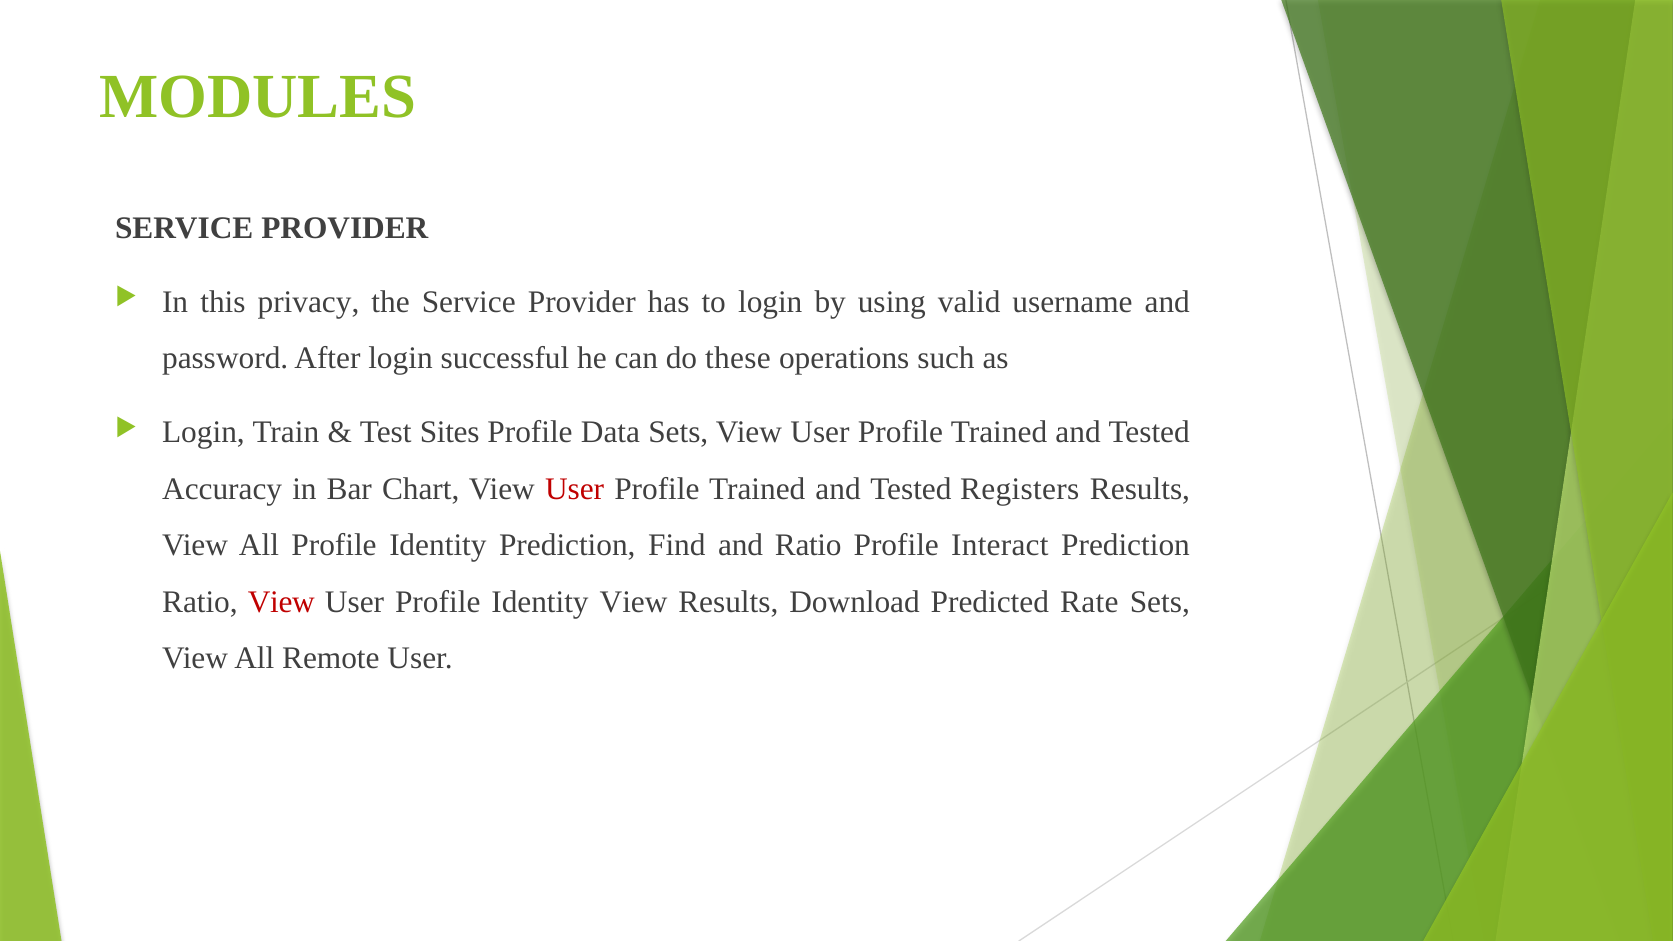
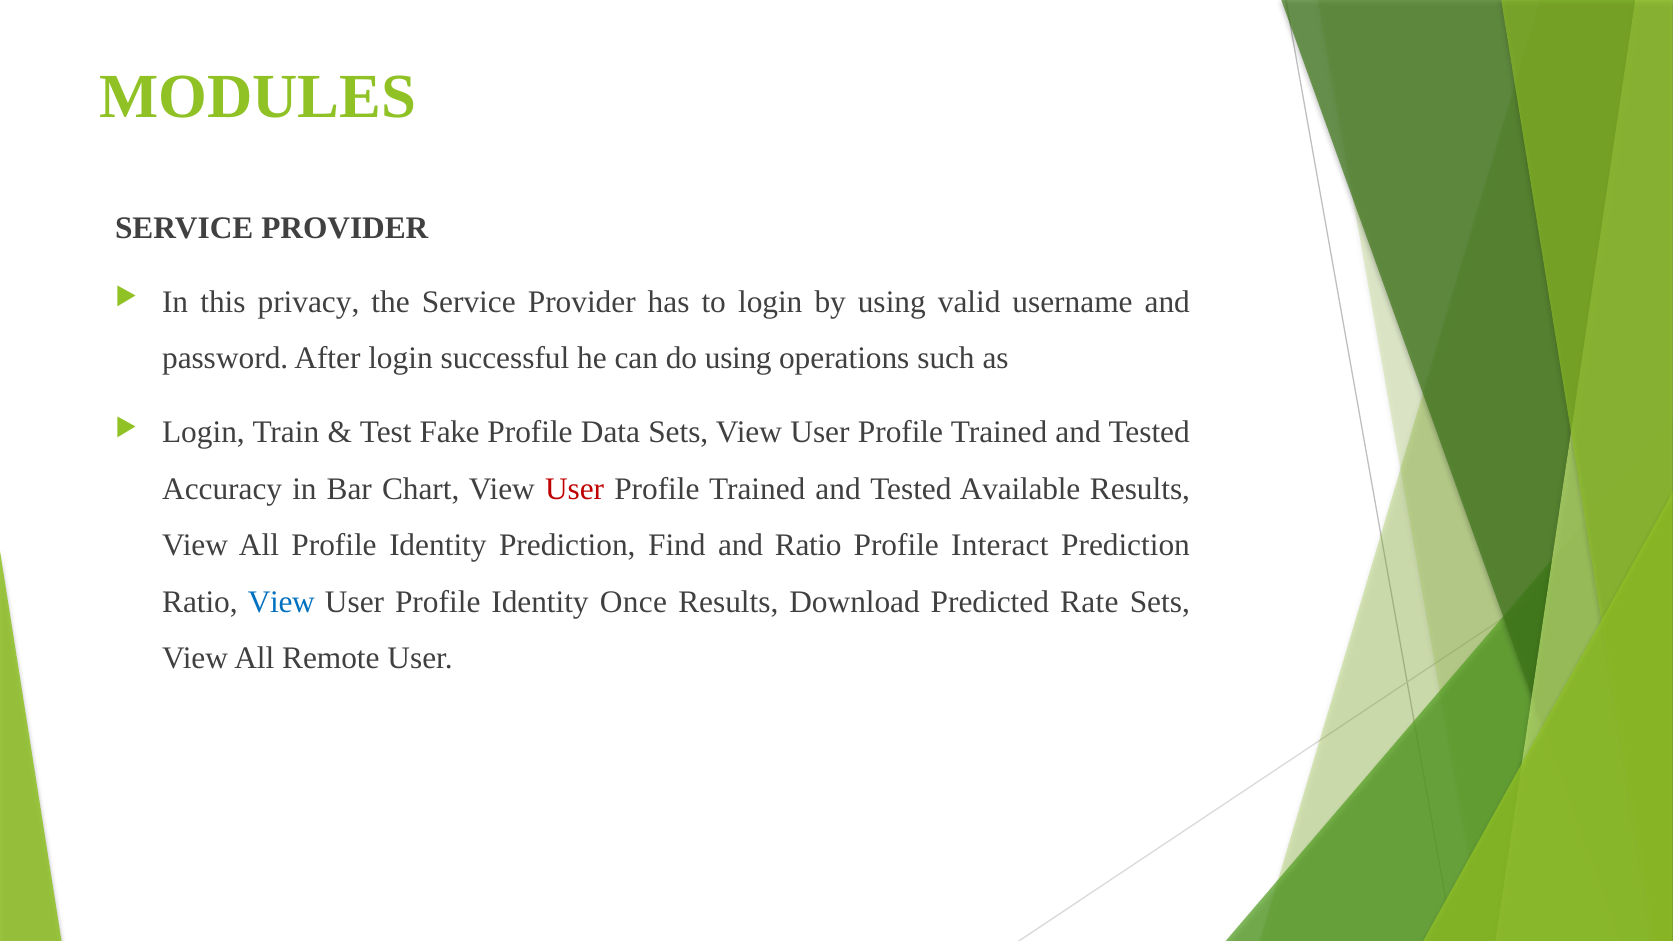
do these: these -> using
Sites: Sites -> Fake
Registers: Registers -> Available
View at (281, 602) colour: red -> blue
Identity View: View -> Once
